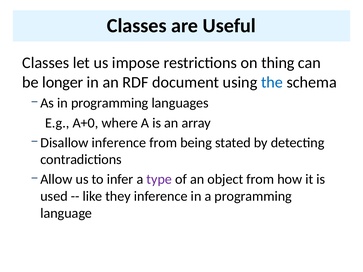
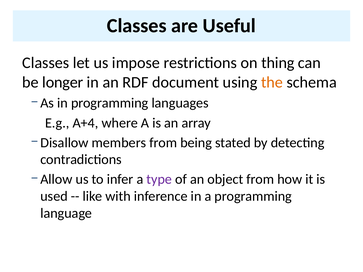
the colour: blue -> orange
A+0: A+0 -> A+4
Disallow inference: inference -> members
they: they -> with
